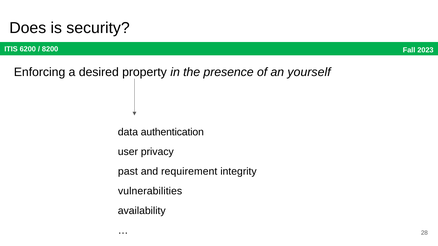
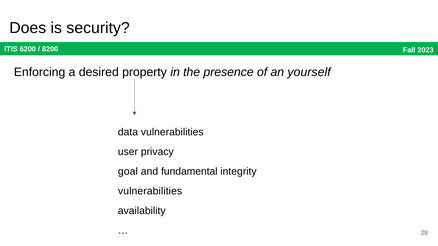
data authentication: authentication -> vulnerabilities
past: past -> goal
requirement: requirement -> fundamental
